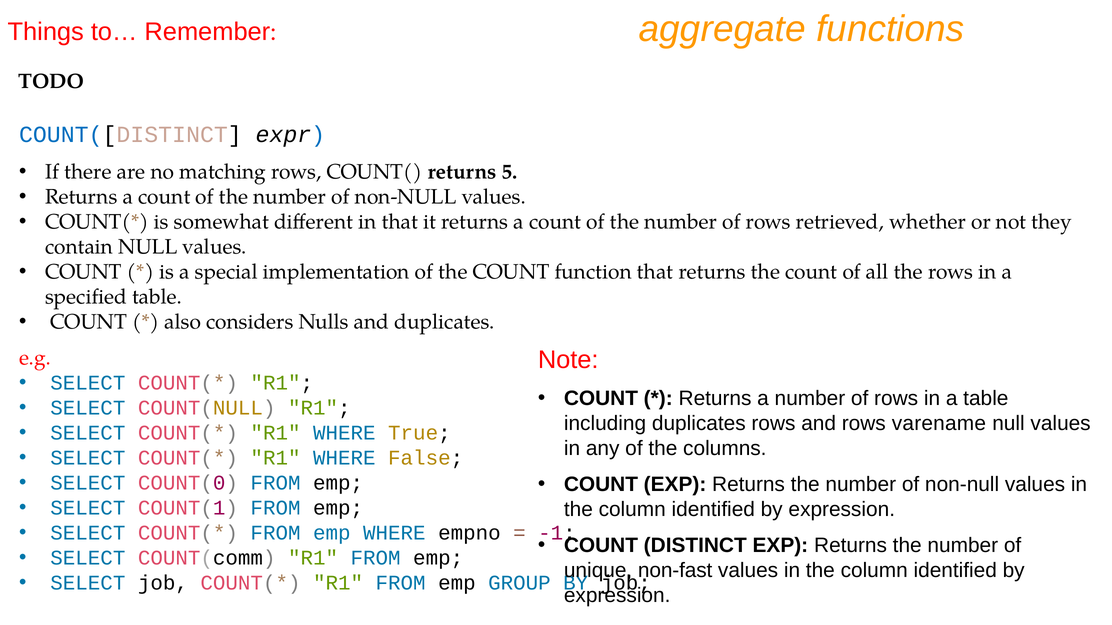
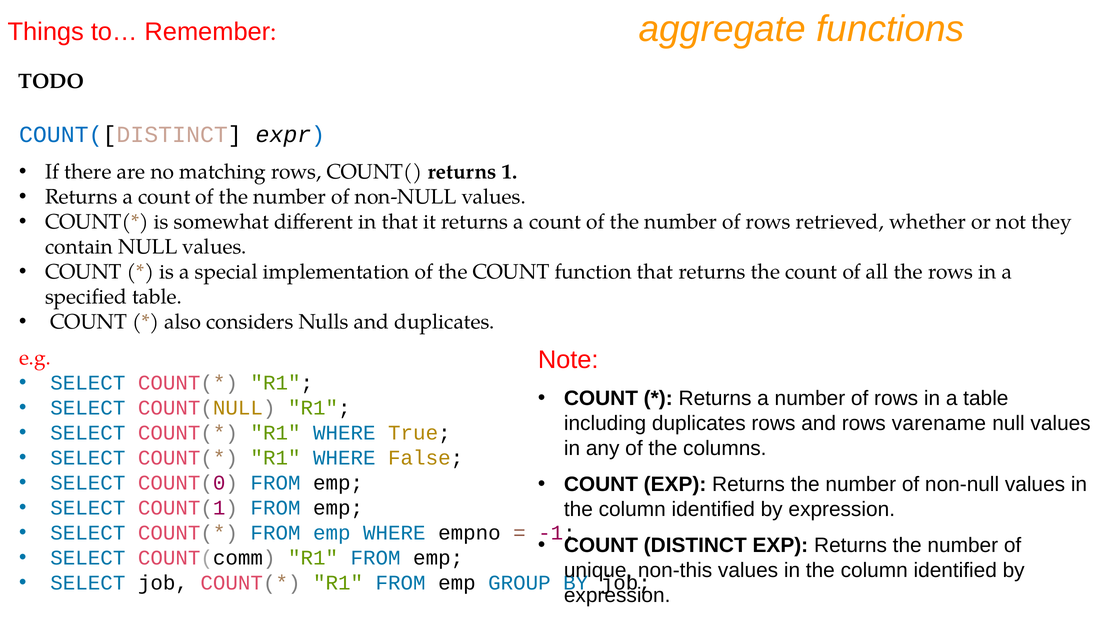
5: 5 -> 1
non-fast: non-fast -> non-this
